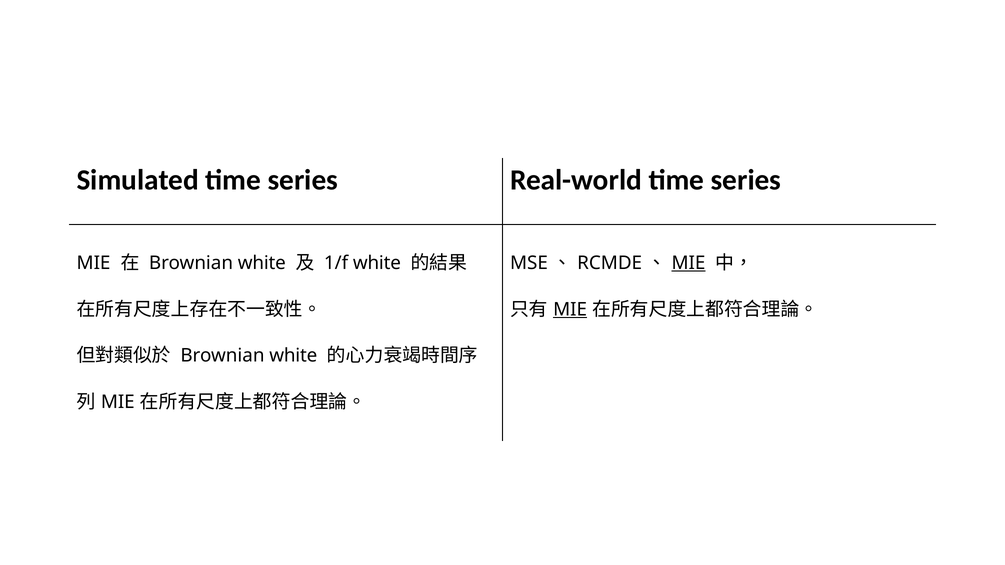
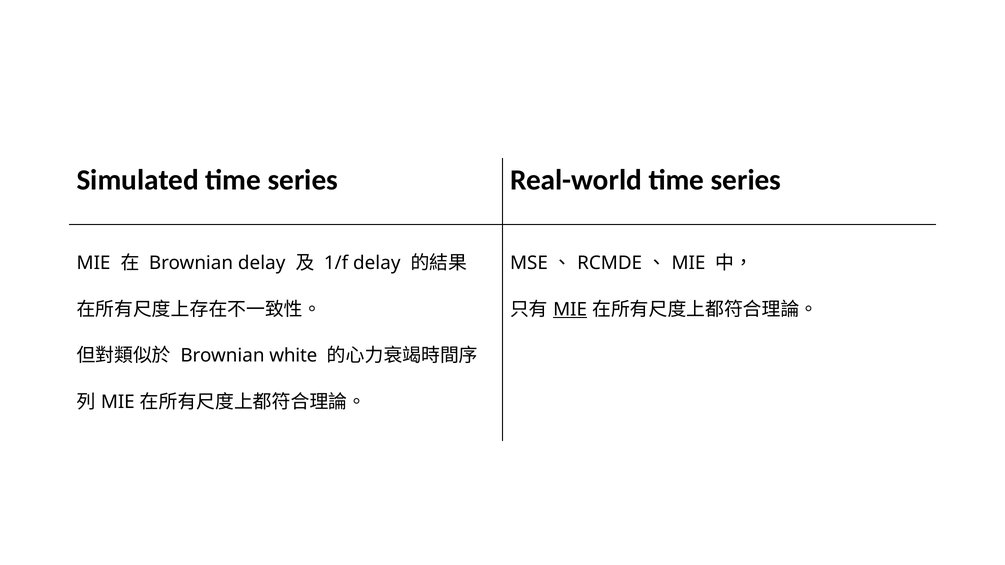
white at (262, 263): white -> delay
1/f white: white -> delay
MIE at (688, 263) underline: present -> none
